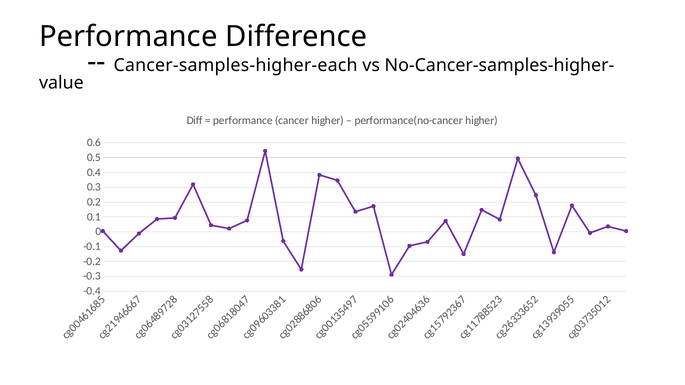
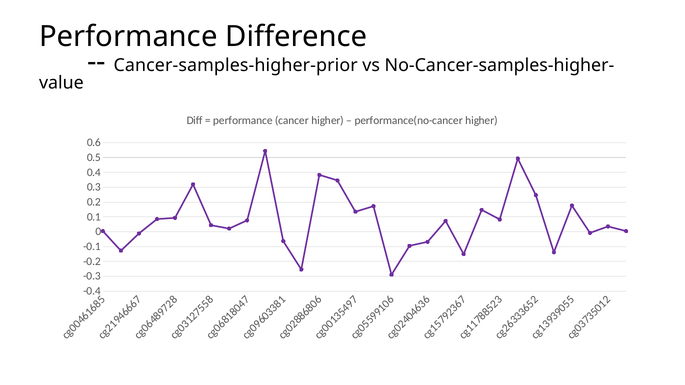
Cancer-samples-higher-each: Cancer-samples-higher-each -> Cancer-samples-higher-prior
